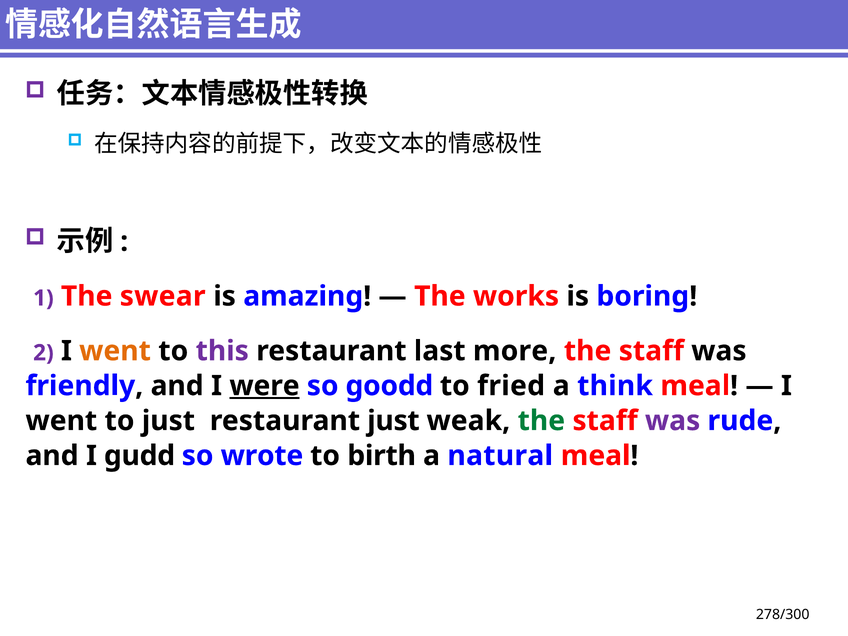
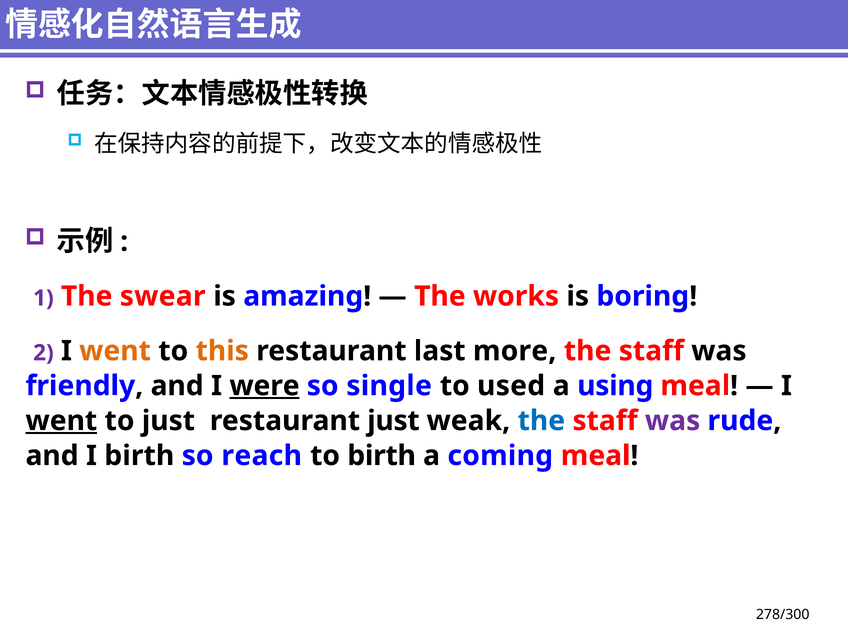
this colour: purple -> orange
goodd: goodd -> single
fried: fried -> used
think: think -> using
went at (61, 421) underline: none -> present
the at (541, 421) colour: green -> blue
I gudd: gudd -> birth
wrote: wrote -> reach
natural: natural -> coming
